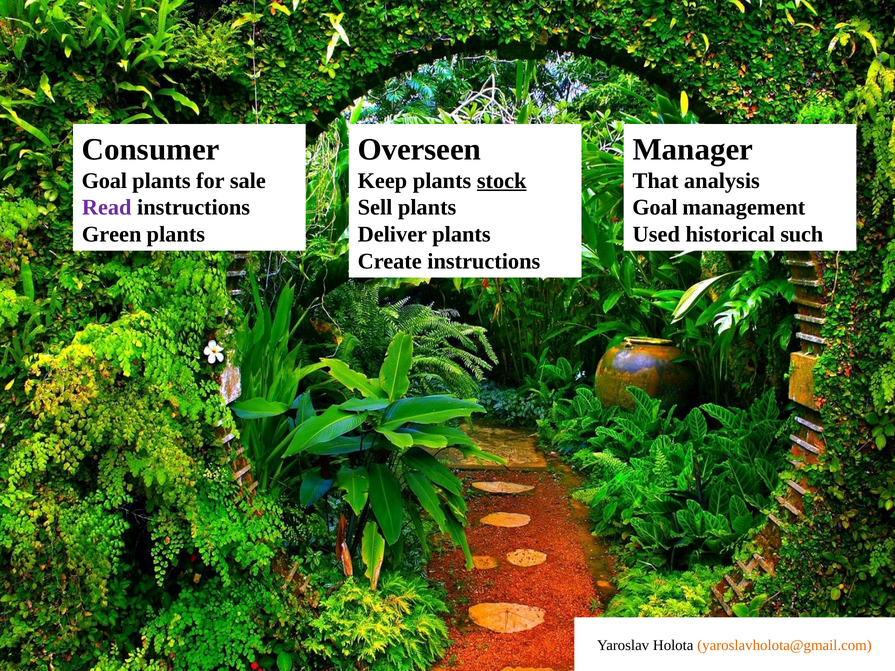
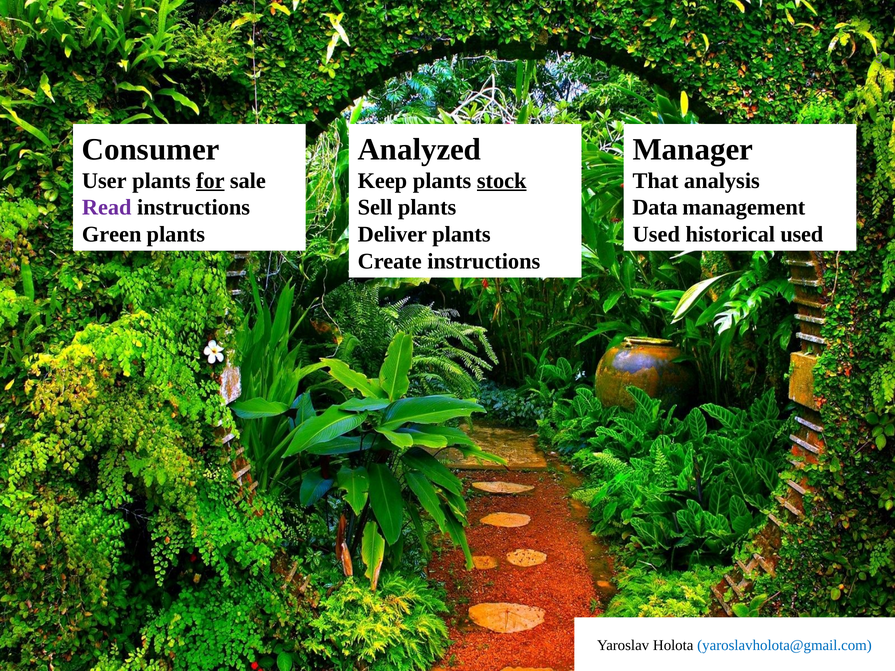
Overseen: Overseen -> Analyzed
Goal at (104, 181): Goal -> User
for underline: none -> present
Goal at (655, 208): Goal -> Data
historical such: such -> used
yaroslavholota@gmail.com colour: orange -> blue
